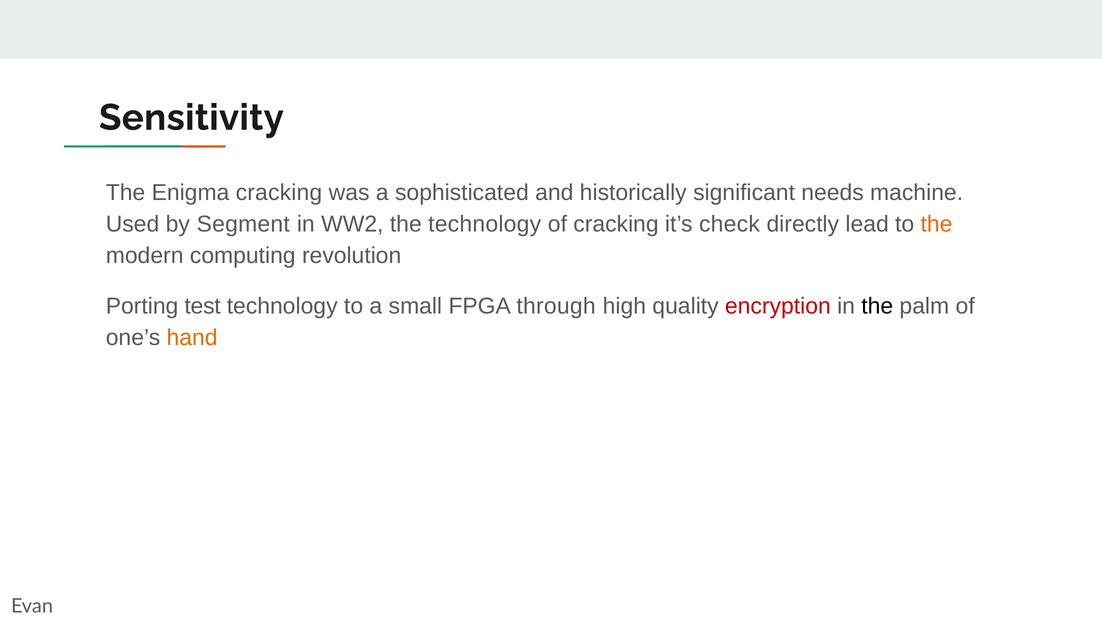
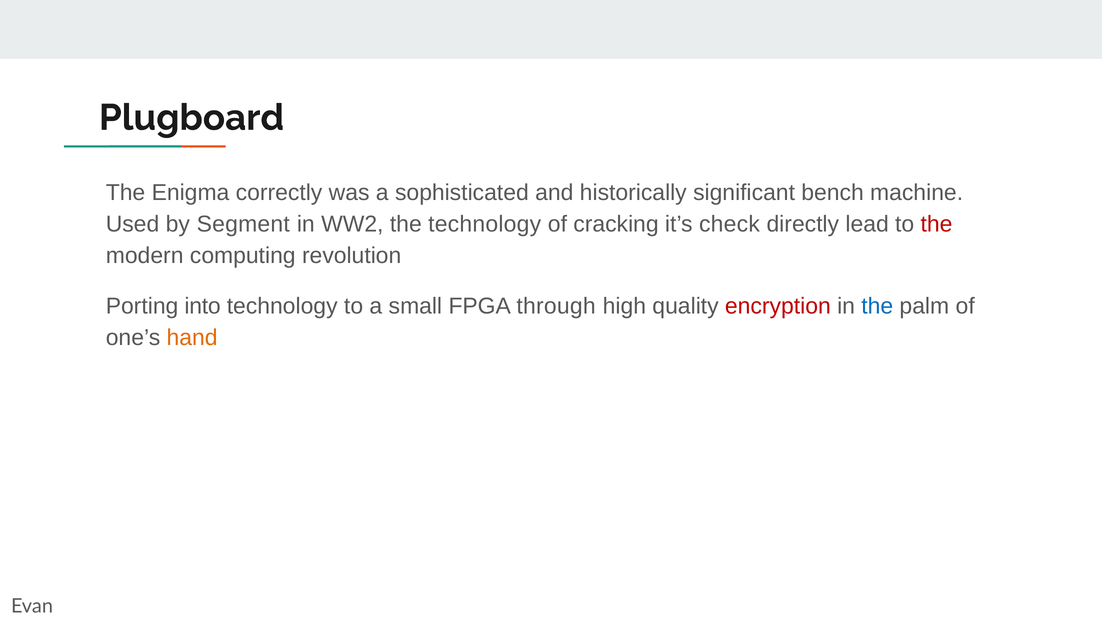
Sensitivity: Sensitivity -> Plugboard
Enigma cracking: cracking -> correctly
needs: needs -> bench
the at (937, 224) colour: orange -> red
test: test -> into
the at (877, 306) colour: black -> blue
